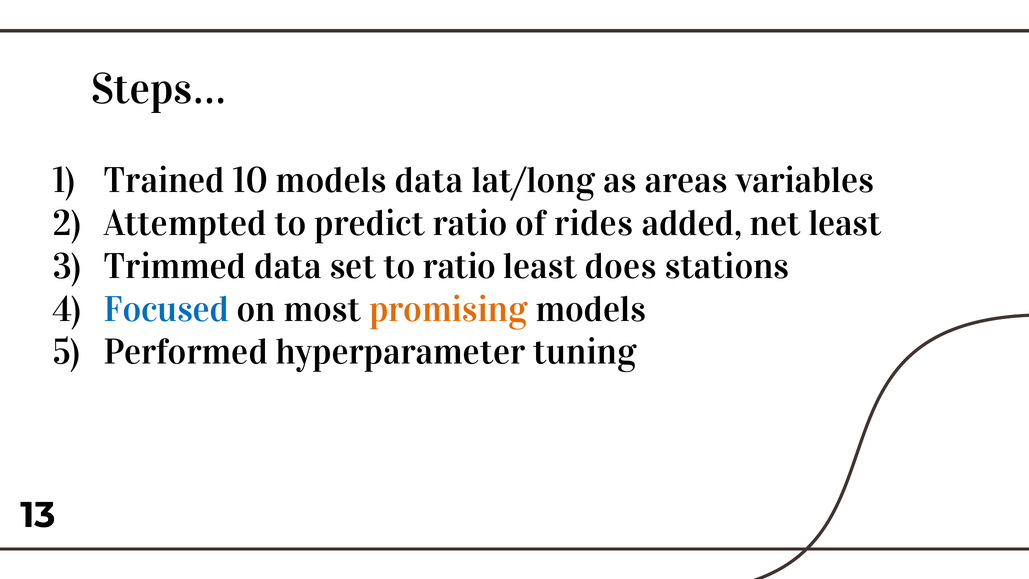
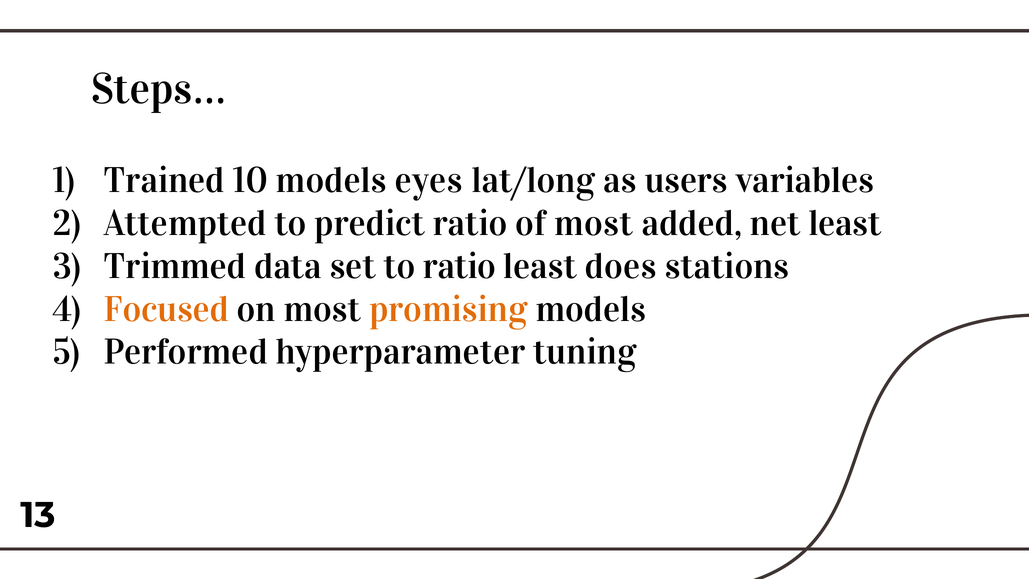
models data: data -> eyes
areas: areas -> users
of rides: rides -> most
Focused colour: blue -> orange
